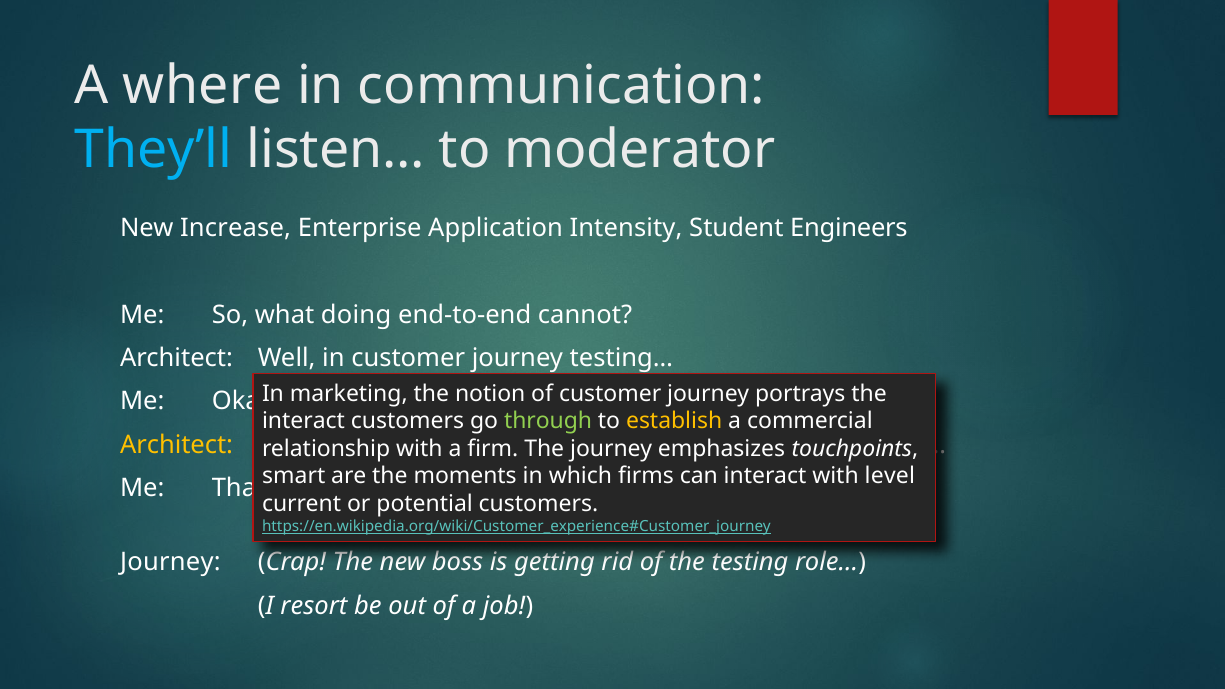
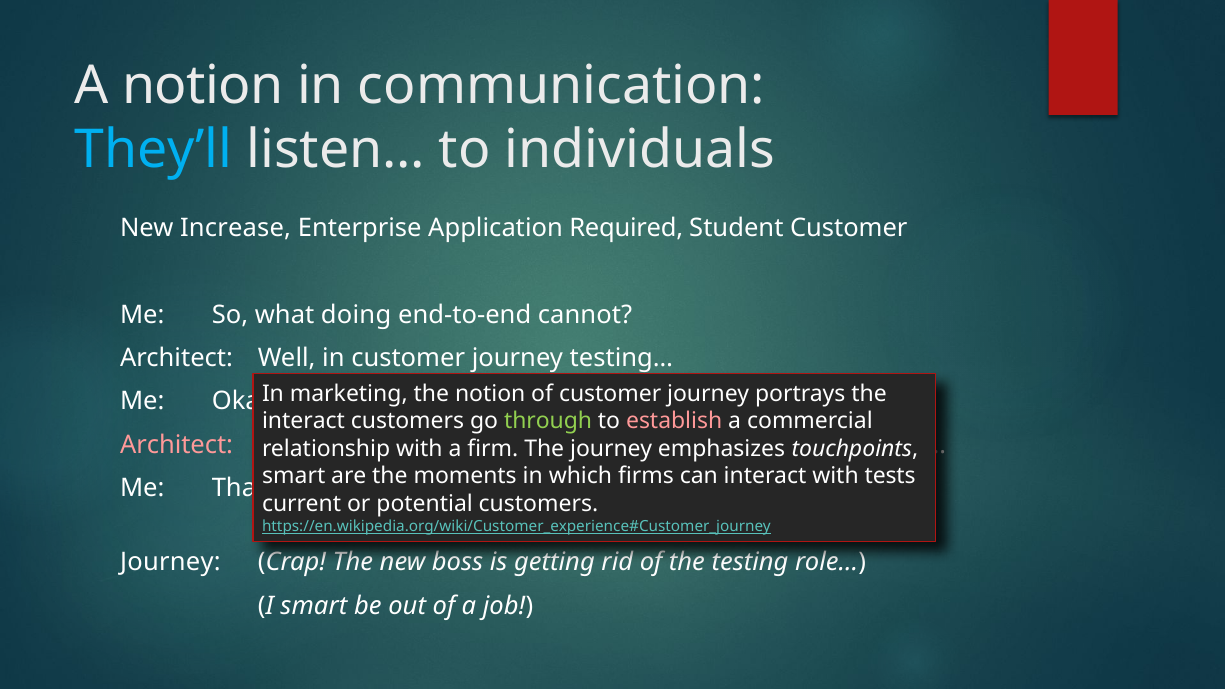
A where: where -> notion
moderator: moderator -> individuals
Intensity: Intensity -> Required
Student Engineers: Engineers -> Customer
establish colour: yellow -> pink
Architect at (177, 445) colour: yellow -> pink
level at (890, 476): level -> tests
I resort: resort -> smart
